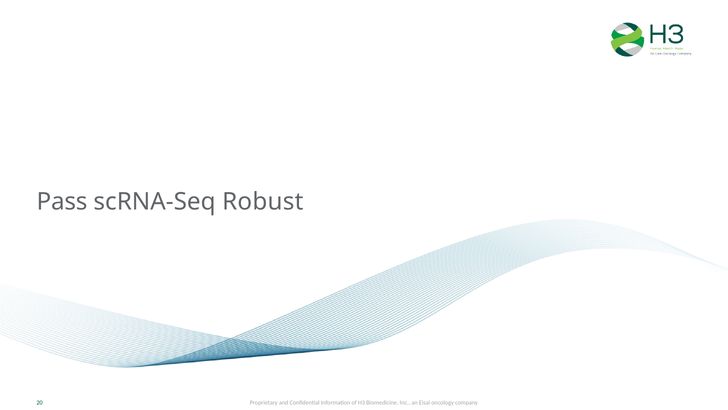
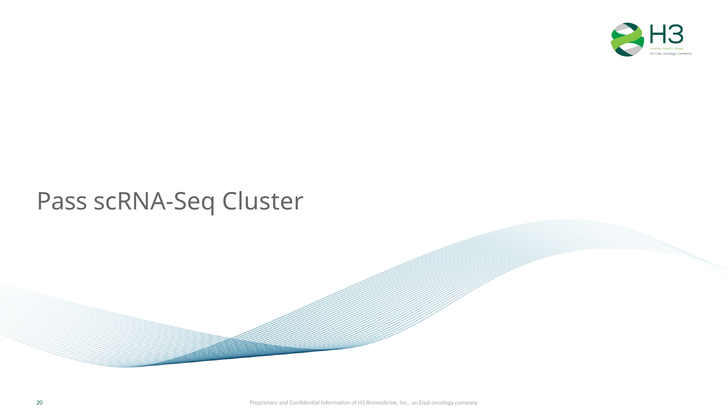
Robust: Robust -> Cluster
